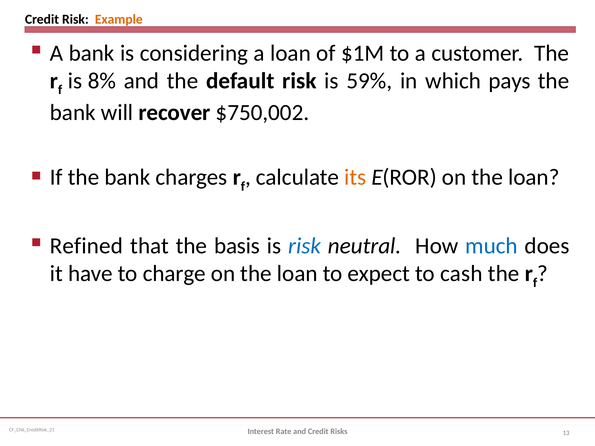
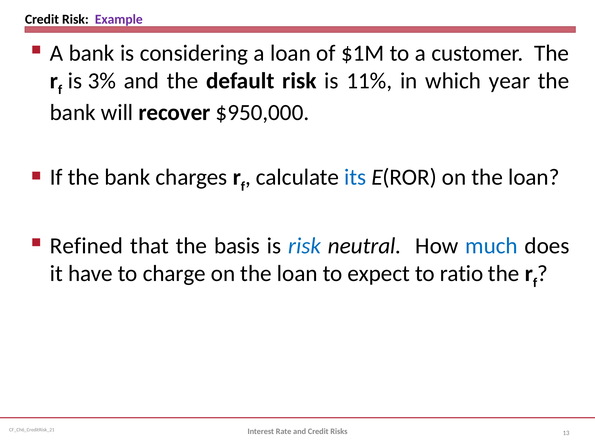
Example colour: orange -> purple
8%: 8% -> 3%
59%: 59% -> 11%
pays: pays -> year
$750,002: $750,002 -> $950,000
its colour: orange -> blue
cash: cash -> ratio
